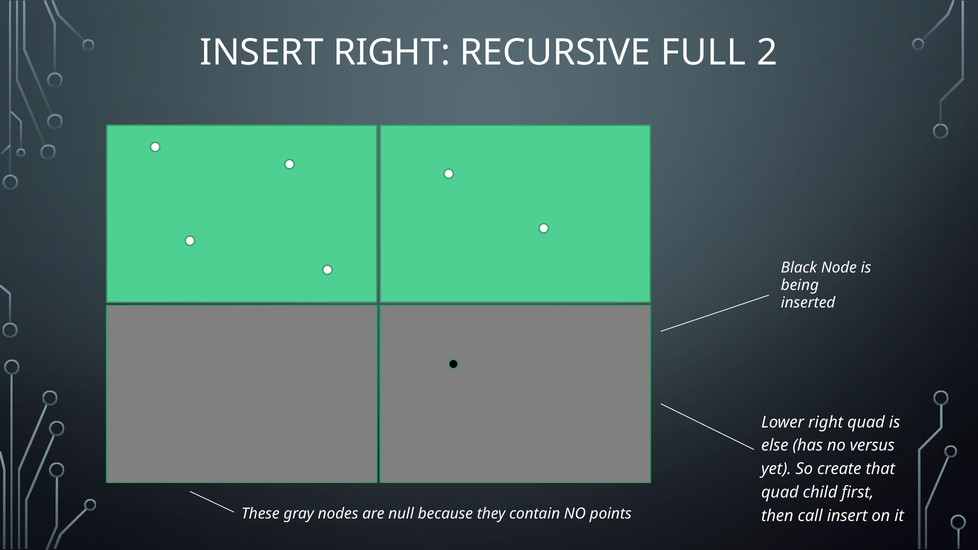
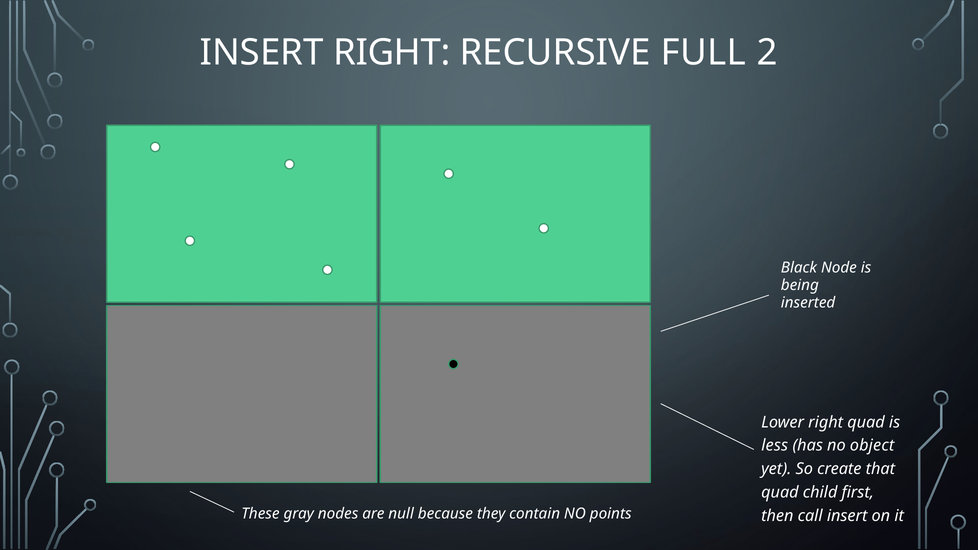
else: else -> less
versus: versus -> object
